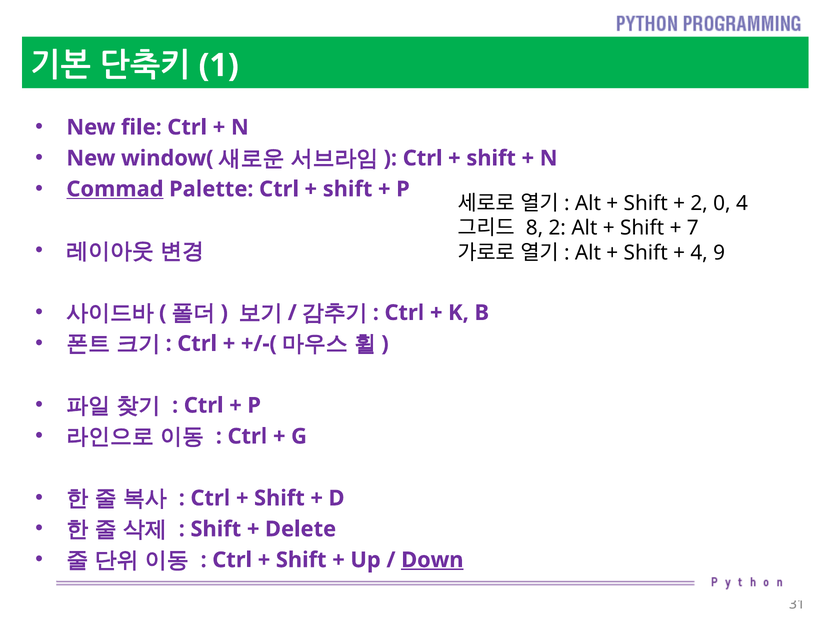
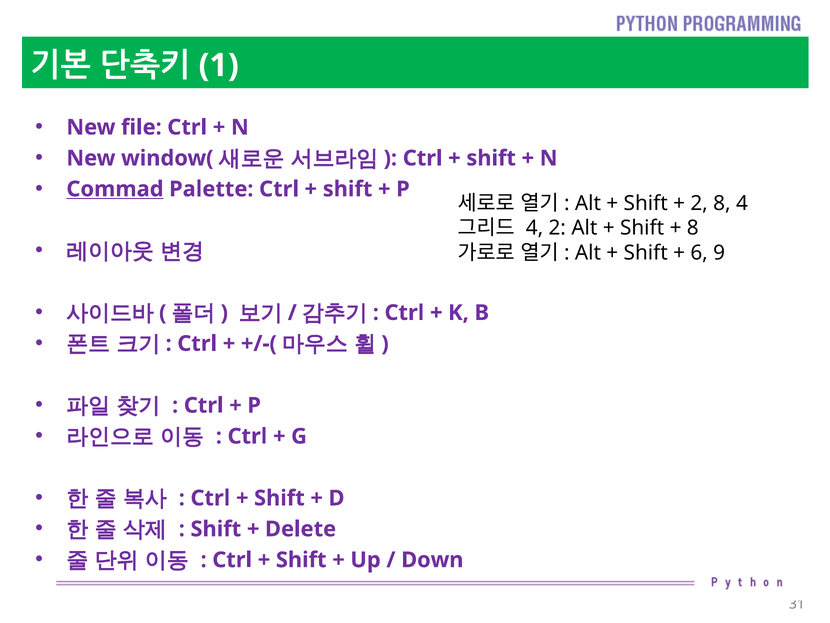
2 0: 0 -> 8
8 at (535, 228): 8 -> 4
7 at (693, 228): 7 -> 8
4 at (699, 253): 4 -> 6
Down underline: present -> none
